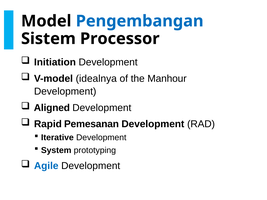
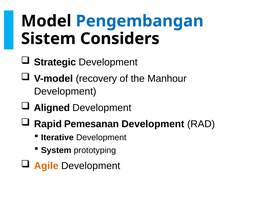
Processor: Processor -> Considers
Initiation: Initiation -> Strategic
idealnya: idealnya -> recovery
Agile colour: blue -> orange
